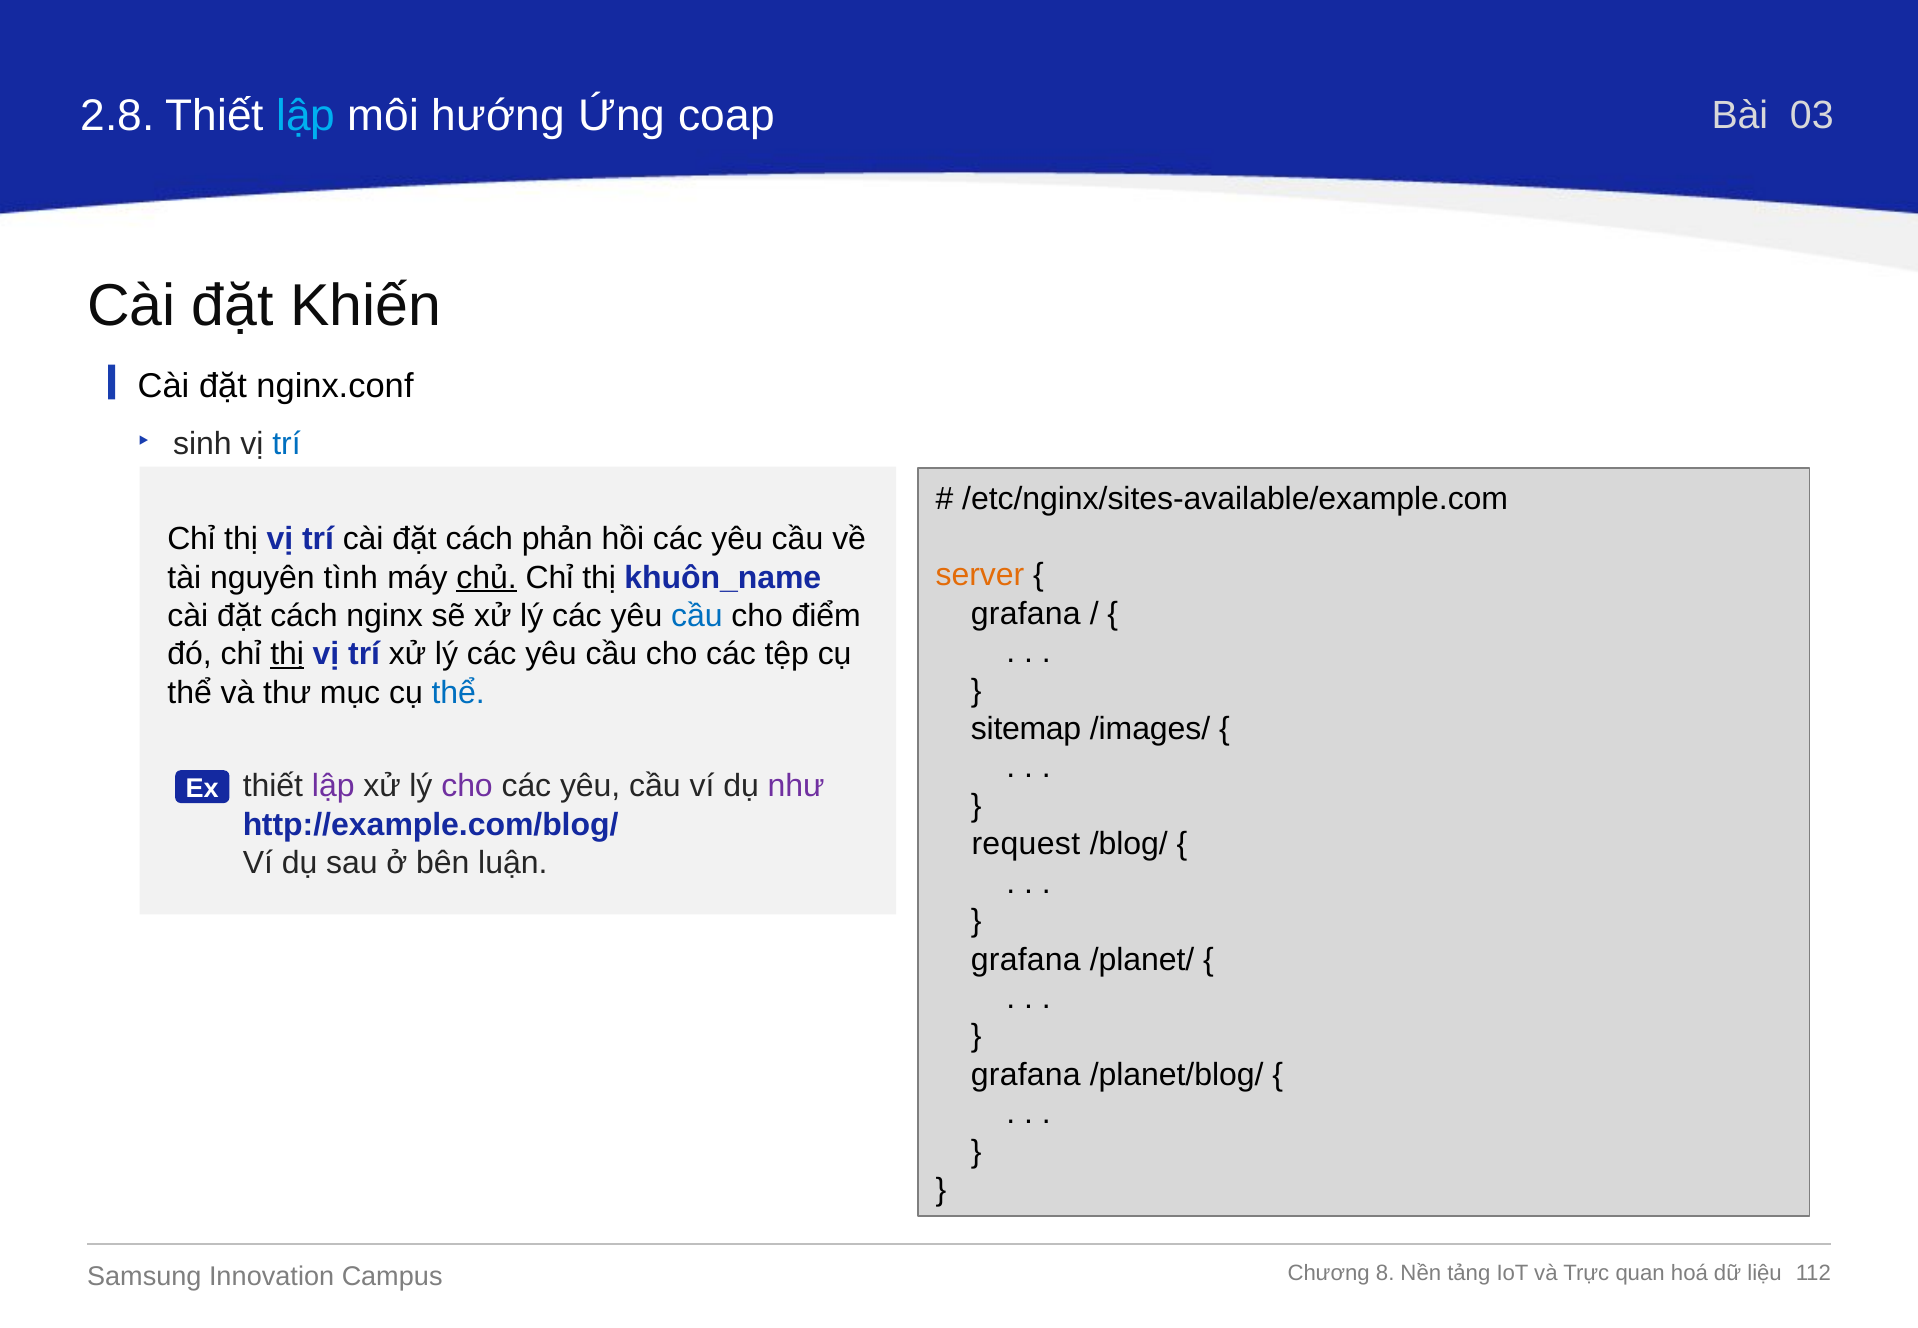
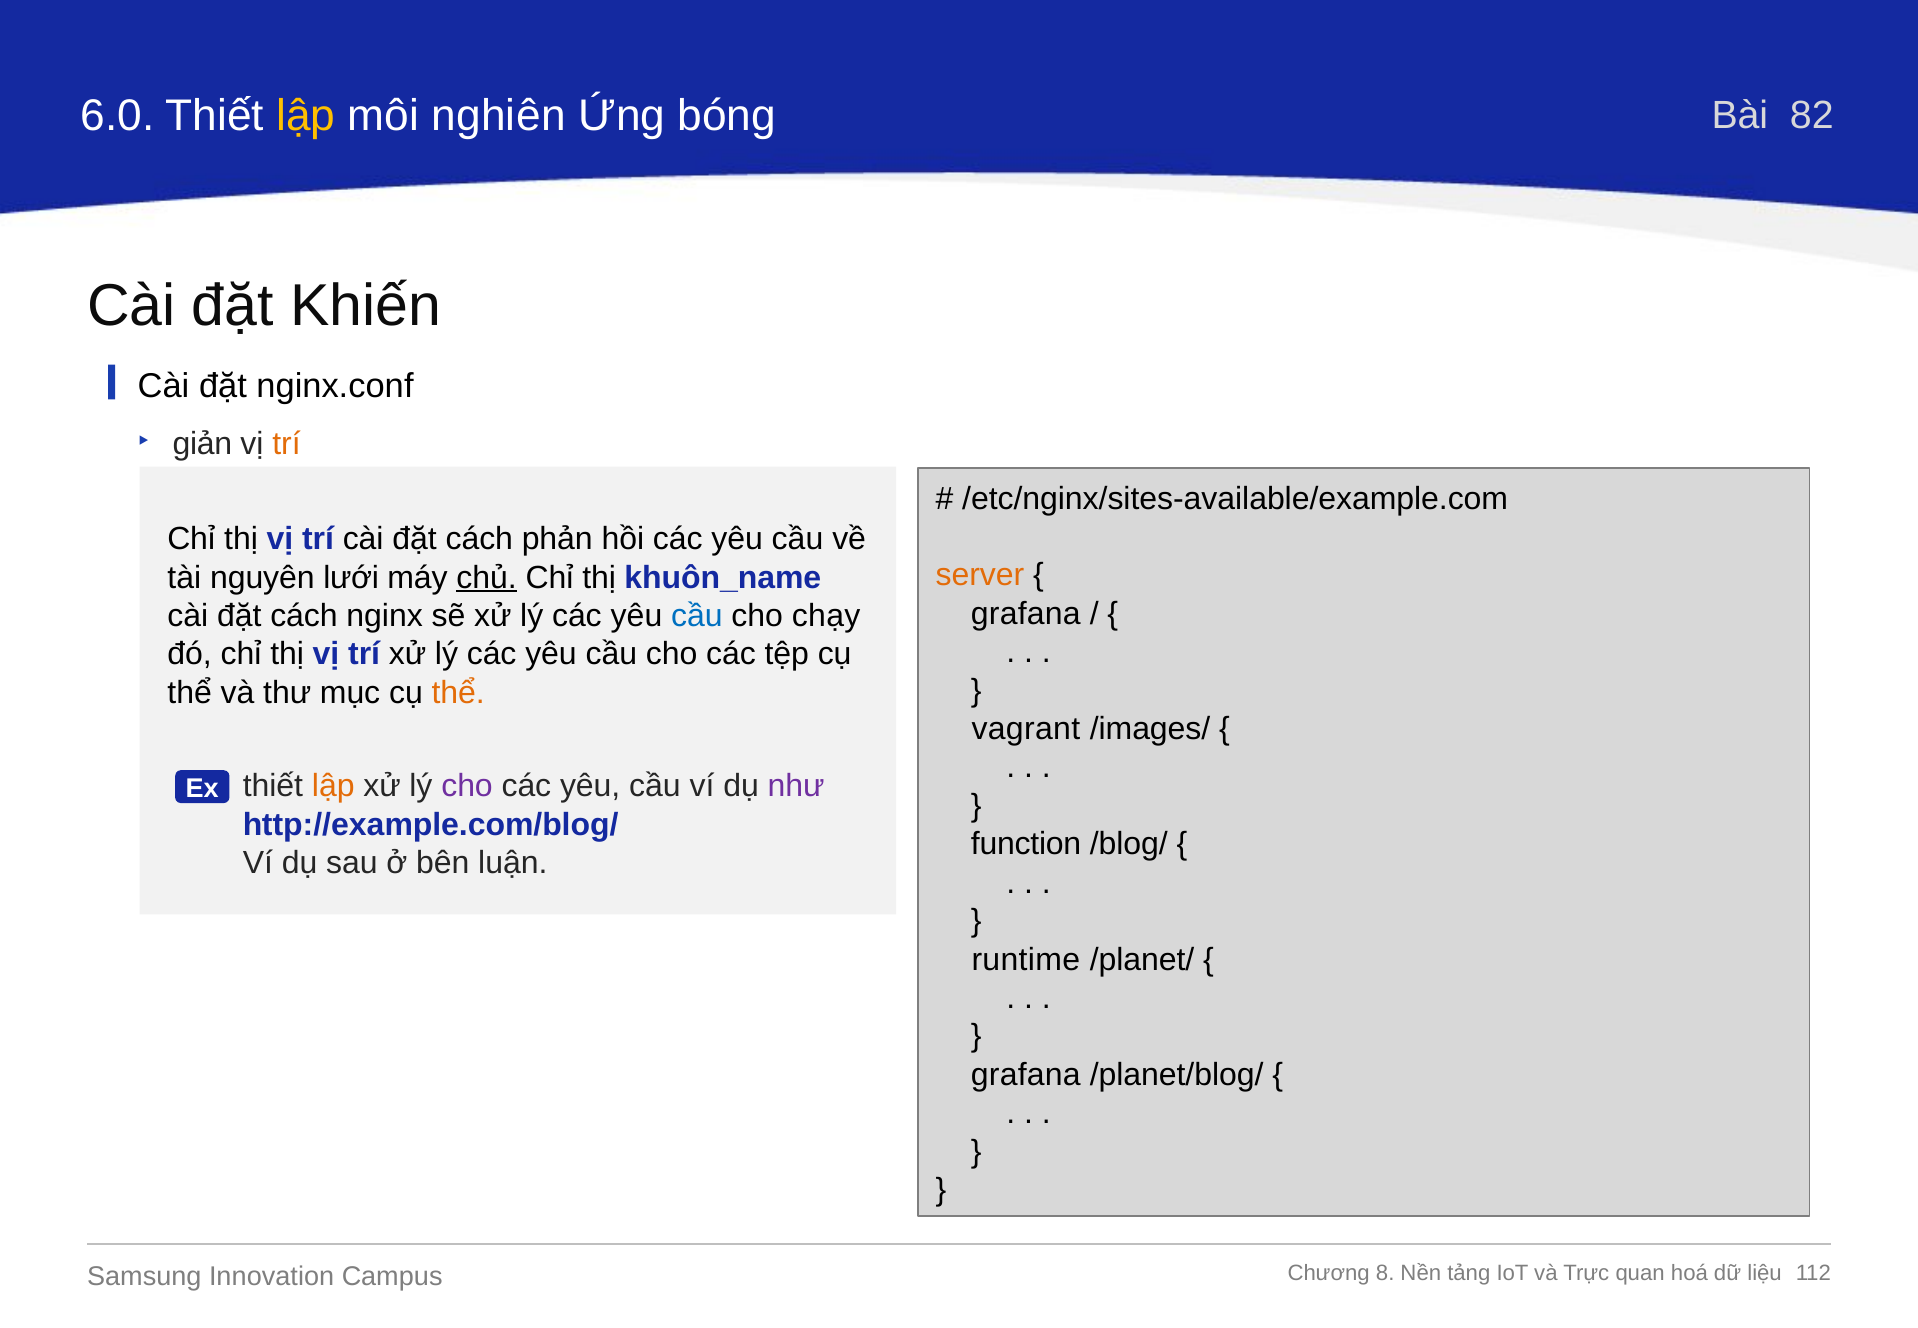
2.8: 2.8 -> 6.0
lập at (306, 116) colour: light blue -> yellow
hướng: hướng -> nghiên
coap: coap -> bóng
03: 03 -> 82
sinh: sinh -> giản
trí at (286, 444) colour: blue -> orange
tình: tình -> lưới
điểm: điểm -> chạy
thị at (287, 654) underline: present -> none
thể at (458, 693) colour: blue -> orange
sitemap: sitemap -> vagrant
lập at (333, 786) colour: purple -> orange
request: request -> function
grafana at (1026, 960): grafana -> runtime
